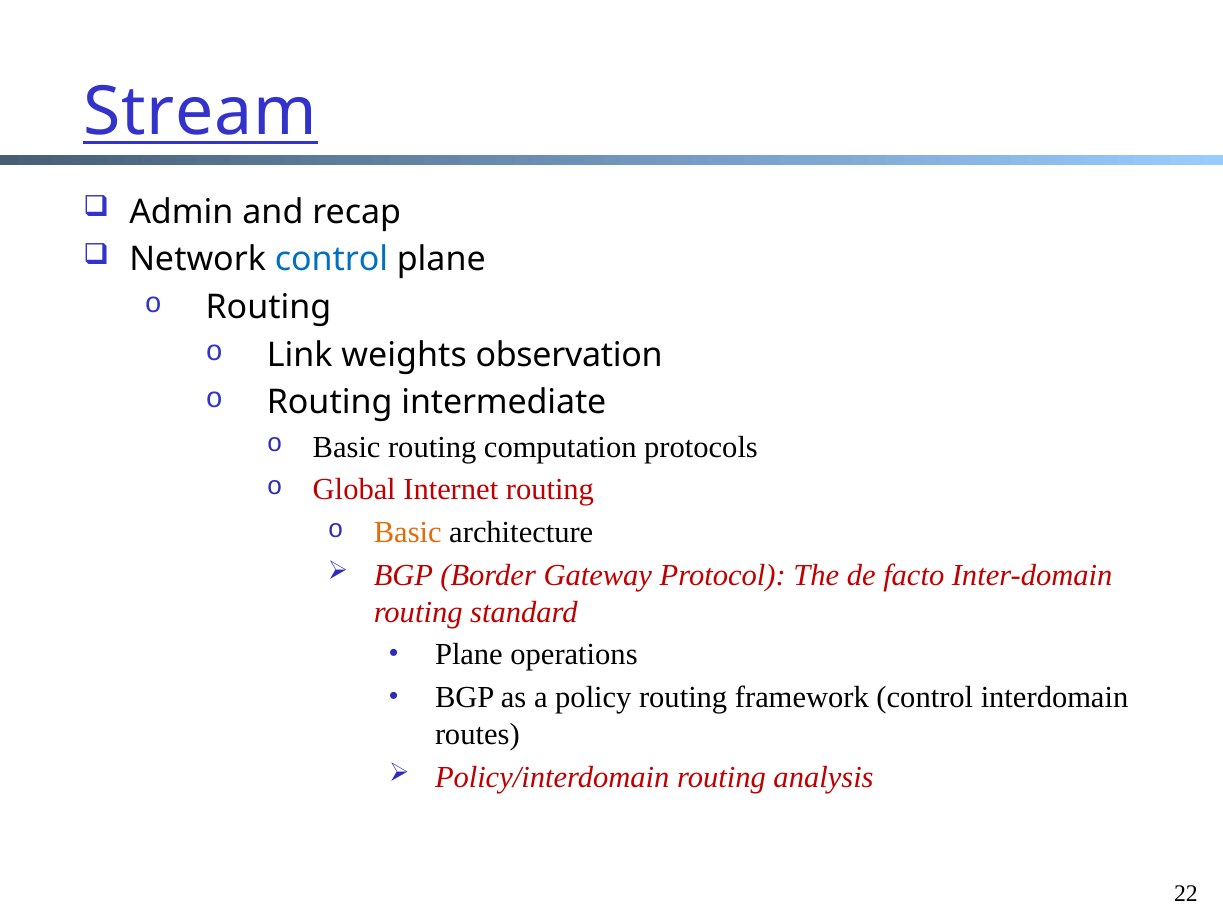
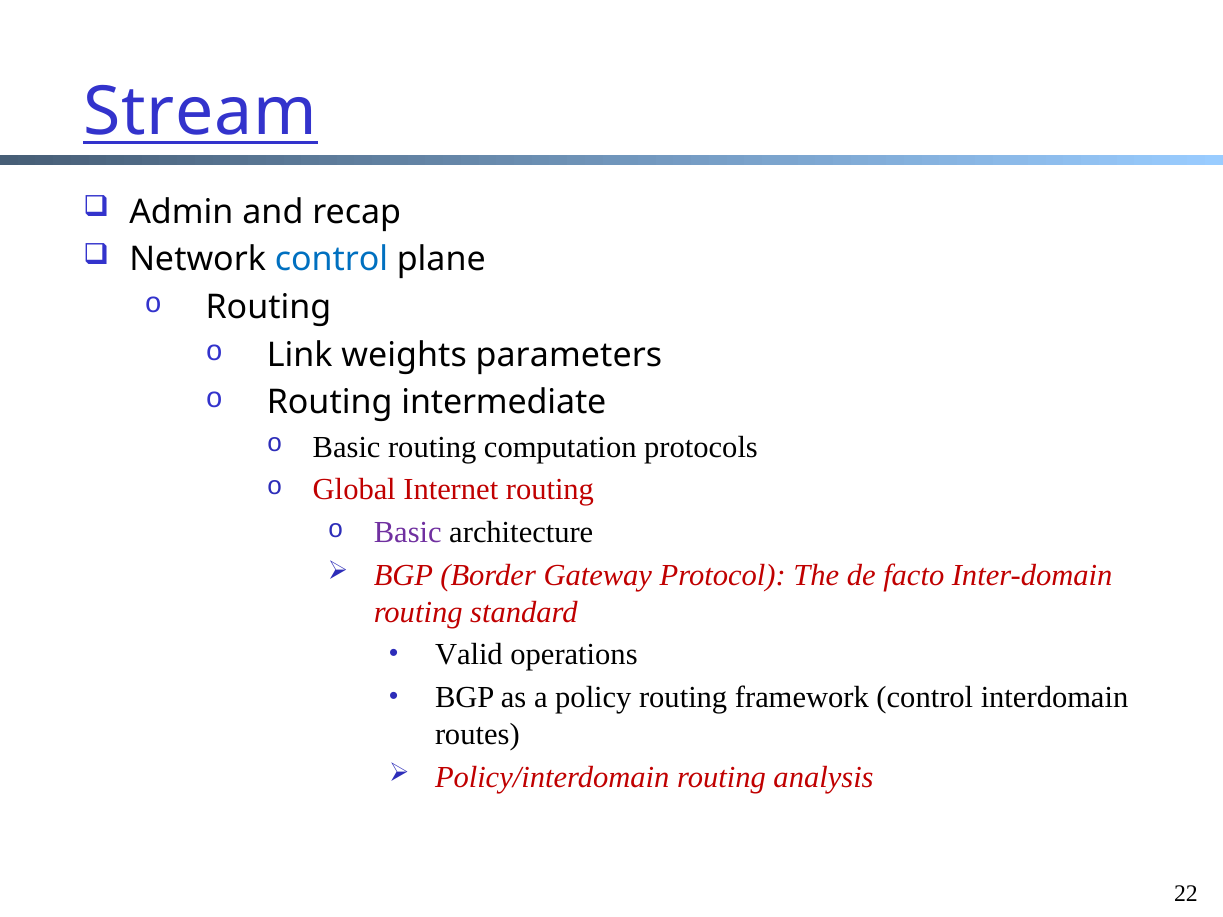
observation: observation -> parameters
Basic at (408, 533) colour: orange -> purple
Plane at (469, 655): Plane -> Valid
